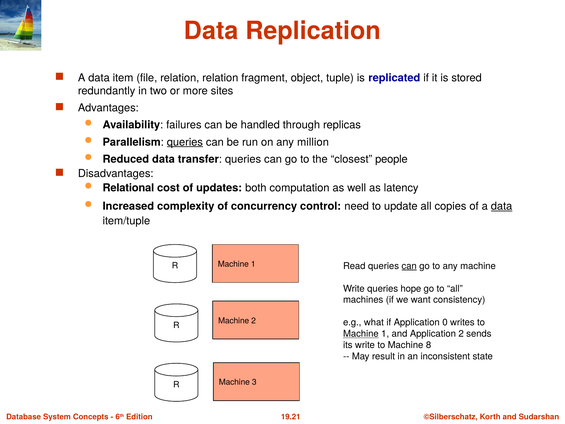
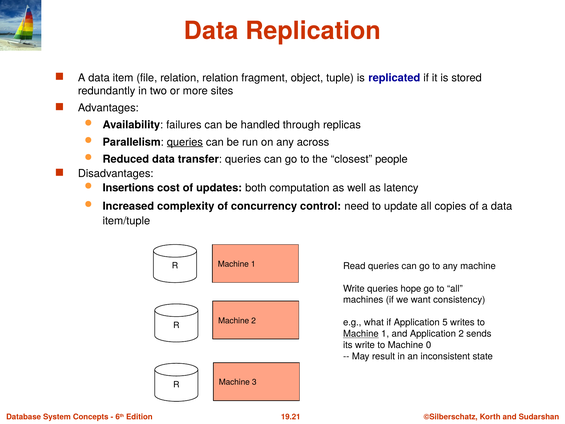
million: million -> across
Relational: Relational -> Insertions
data at (502, 206) underline: present -> none
can at (409, 266) underline: present -> none
0: 0 -> 5
8: 8 -> 0
